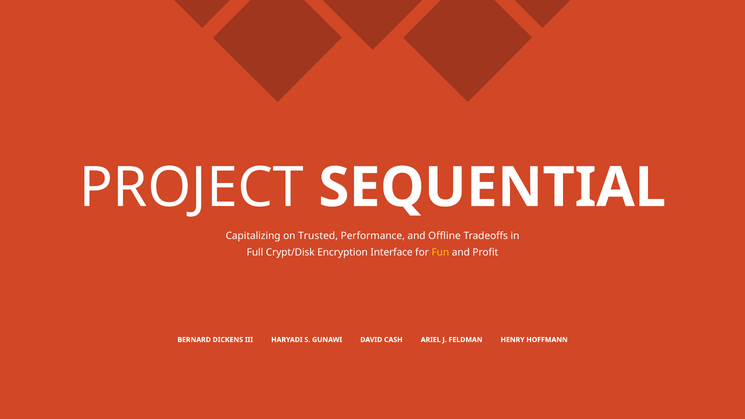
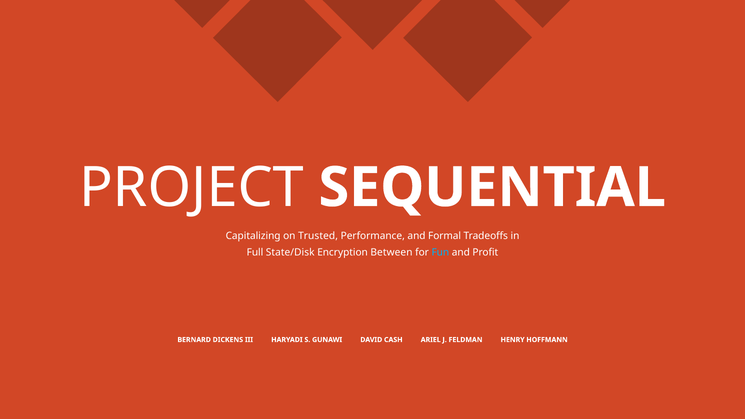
Offline: Offline -> Formal
Crypt/Disk: Crypt/Disk -> State/Disk
Interface: Interface -> Between
Fun colour: yellow -> light blue
